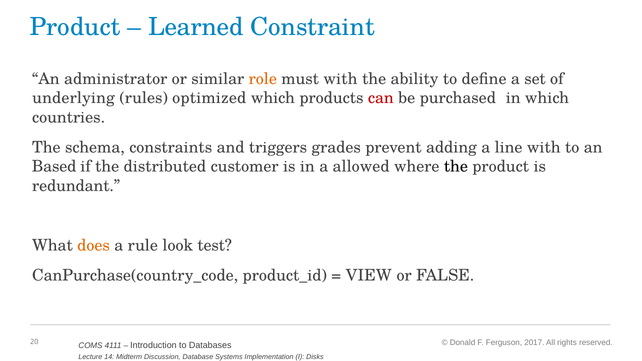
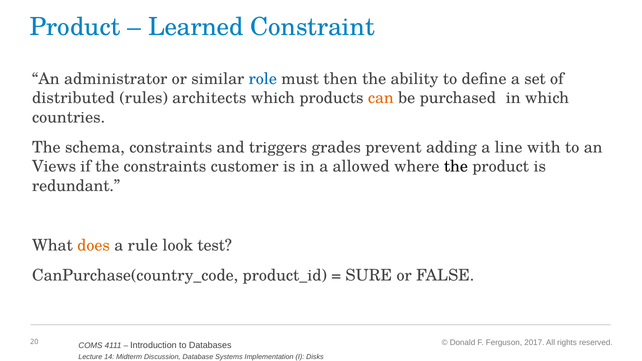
role colour: orange -> blue
must with: with -> then
underlying: underlying -> distributed
optimized: optimized -> architects
can colour: red -> orange
Based: Based -> Views
the distributed: distributed -> constraints
VIEW: VIEW -> SURE
